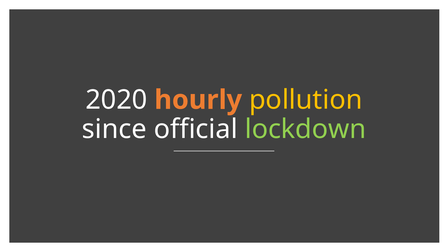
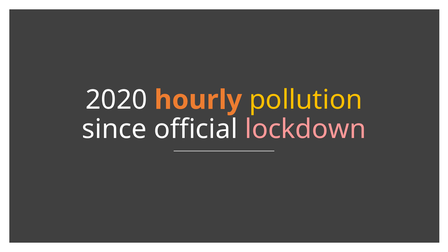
lockdown colour: light green -> pink
